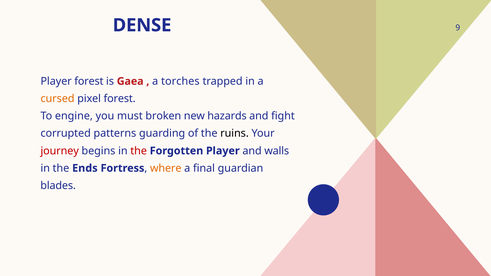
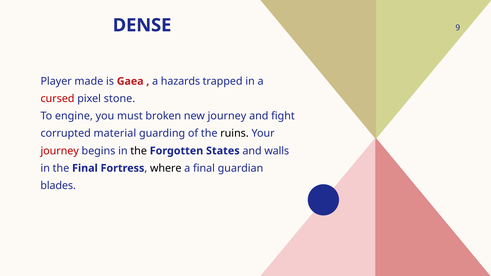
Player forest: forest -> made
torches: torches -> hazards
cursed colour: orange -> red
pixel forest: forest -> stone
new hazards: hazards -> journey
patterns: patterns -> material
the at (139, 151) colour: red -> black
Forgotten Player: Player -> States
the Ends: Ends -> Final
where colour: orange -> black
